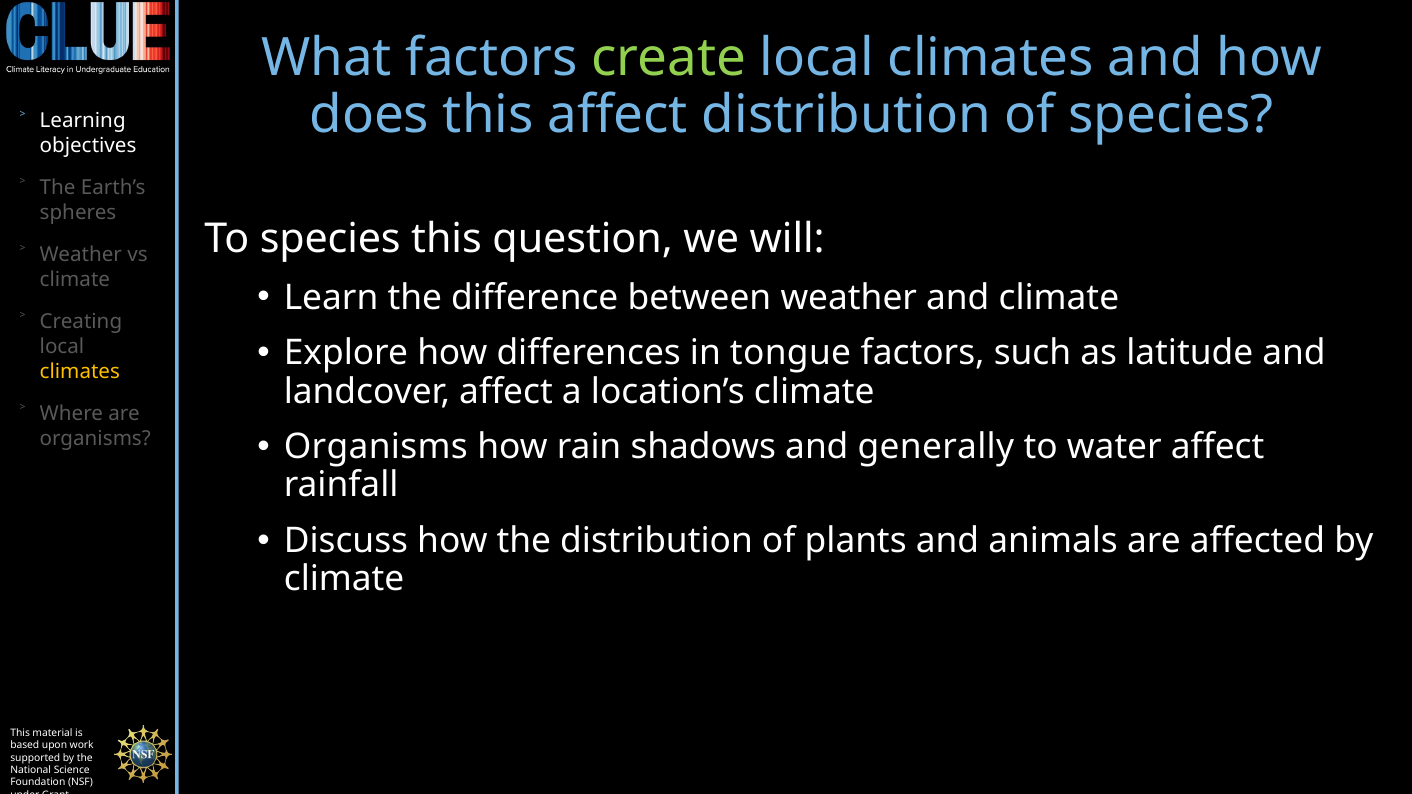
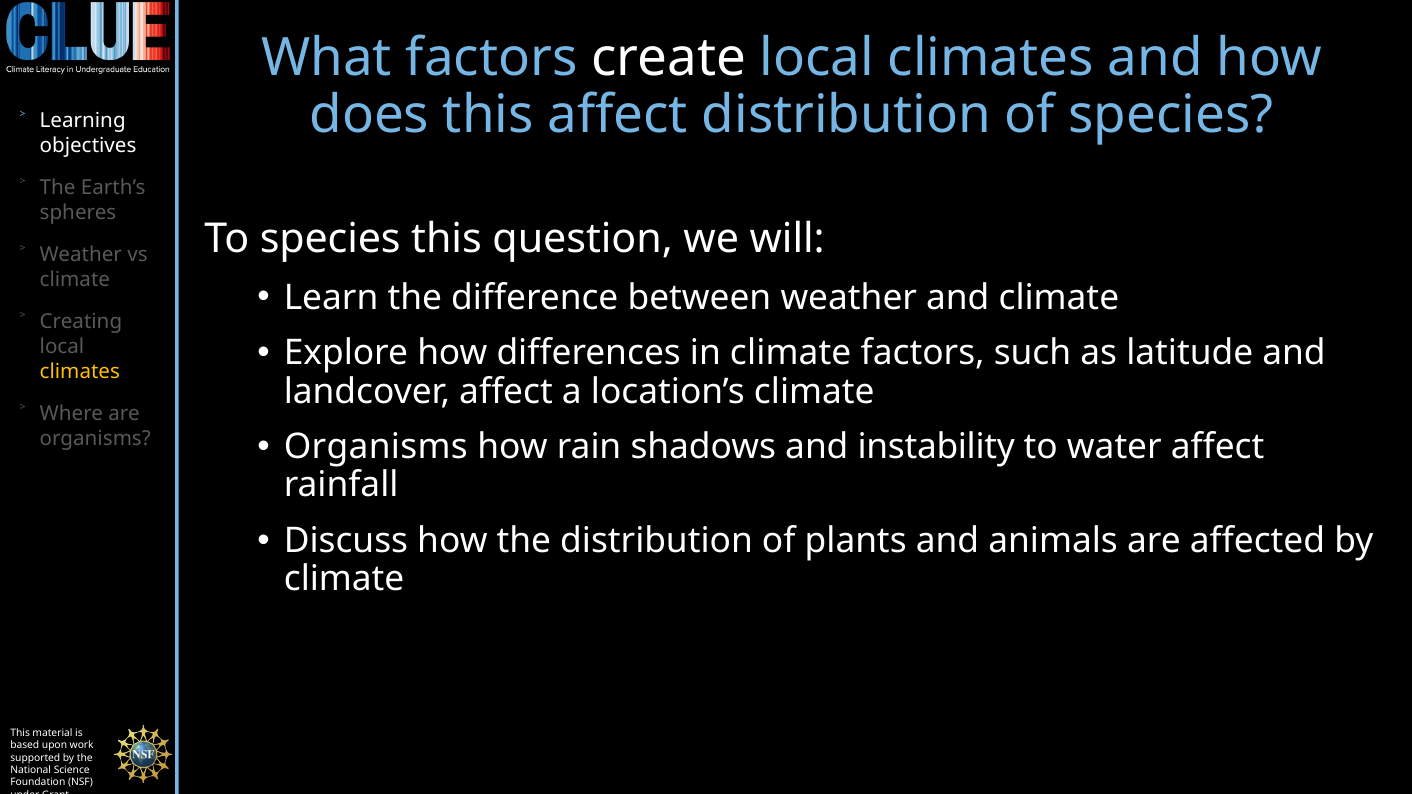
create colour: light green -> white
in tongue: tongue -> climate
generally: generally -> instability
